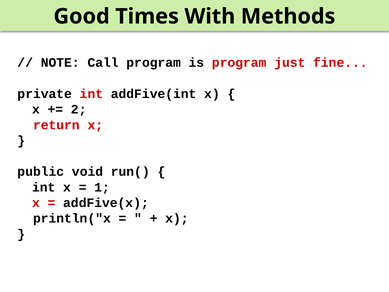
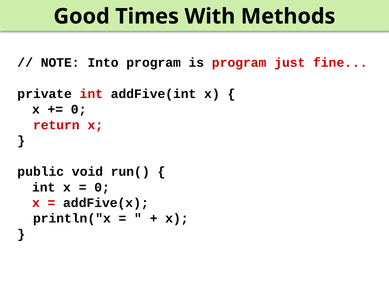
Call: Call -> Into
2 at (79, 109): 2 -> 0
1 at (102, 187): 1 -> 0
